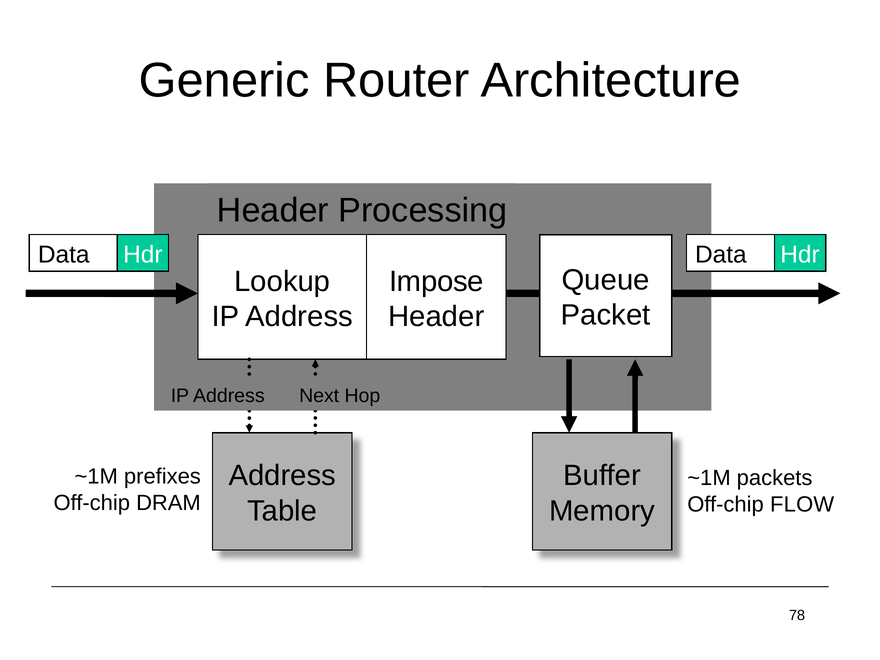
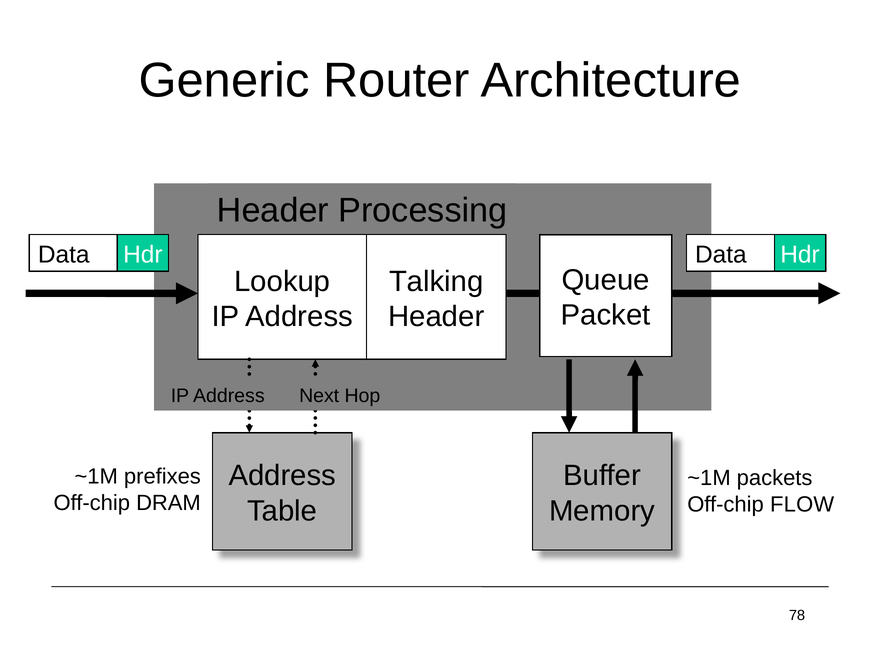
Impose: Impose -> Talking
